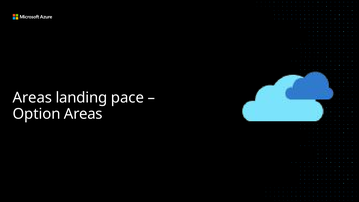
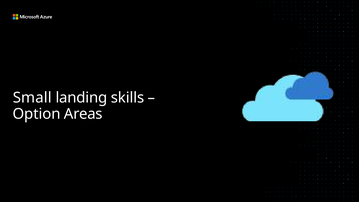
Areas at (32, 98): Areas -> Small
pace: pace -> skills
